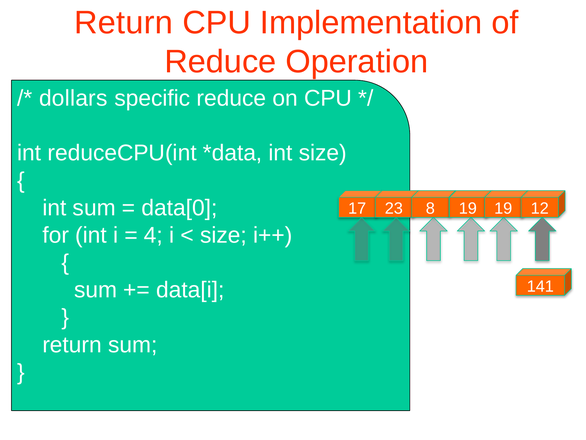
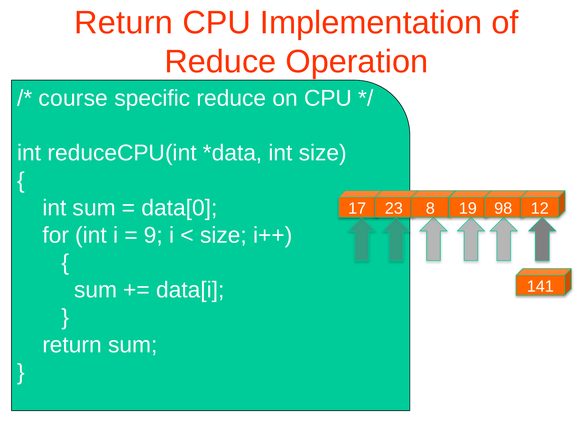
dollars: dollars -> course
19 19: 19 -> 98
4: 4 -> 9
